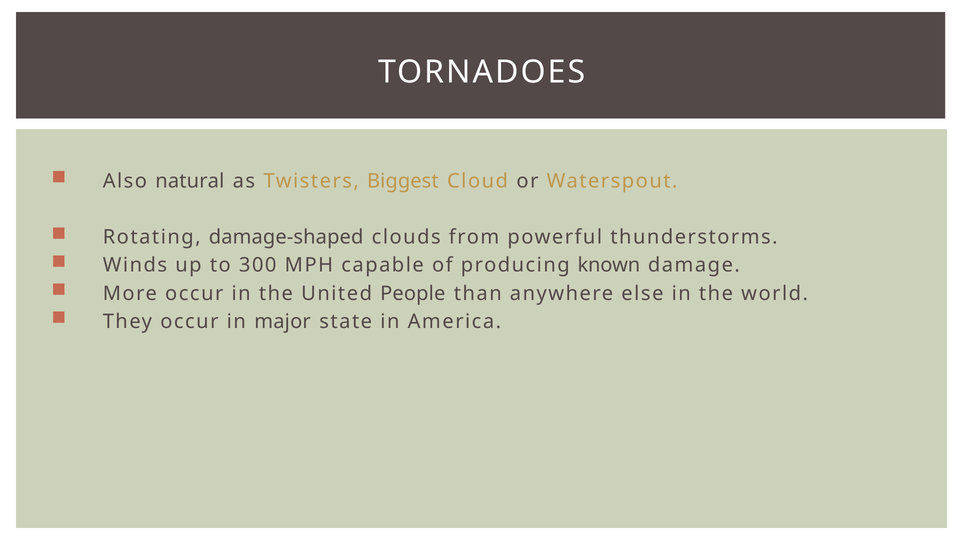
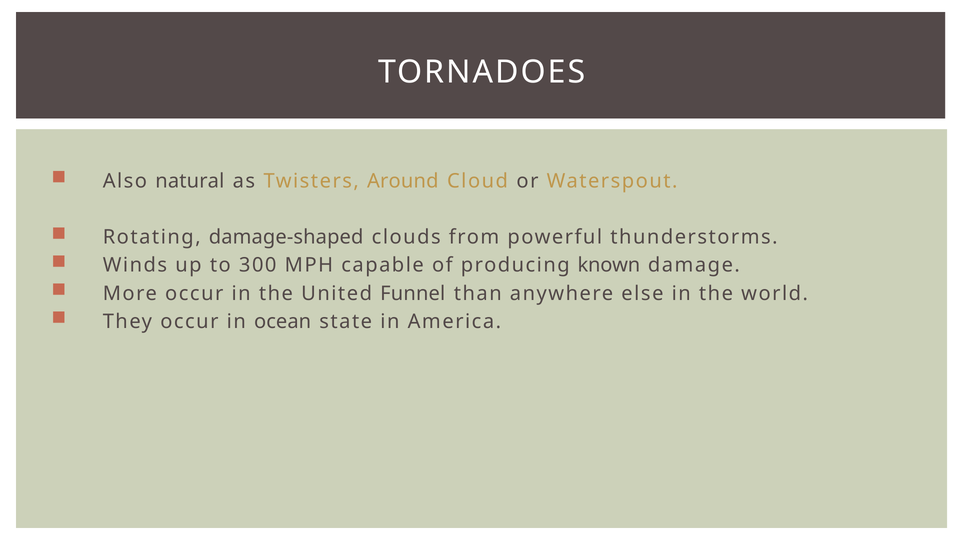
Biggest: Biggest -> Around
People: People -> Funnel
major: major -> ocean
